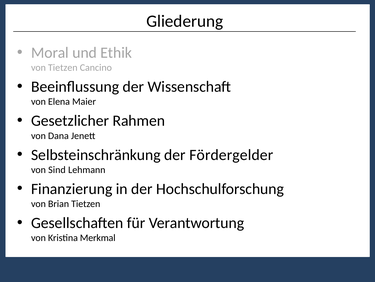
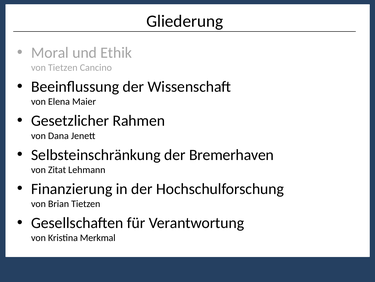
Fördergelder: Fördergelder -> Bremerhaven
Sind: Sind -> Zitat
